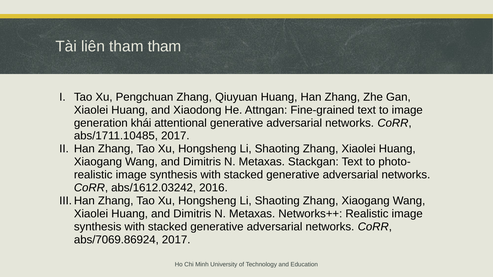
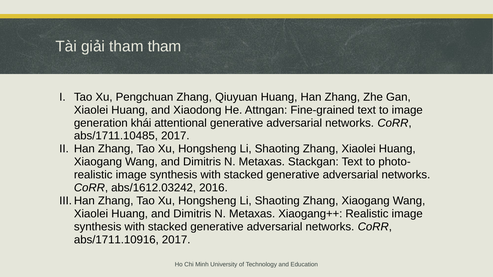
liên: liên -> giải
Networks++: Networks++ -> Xiaogang++
abs/7069.86924: abs/7069.86924 -> abs/1711.10916
